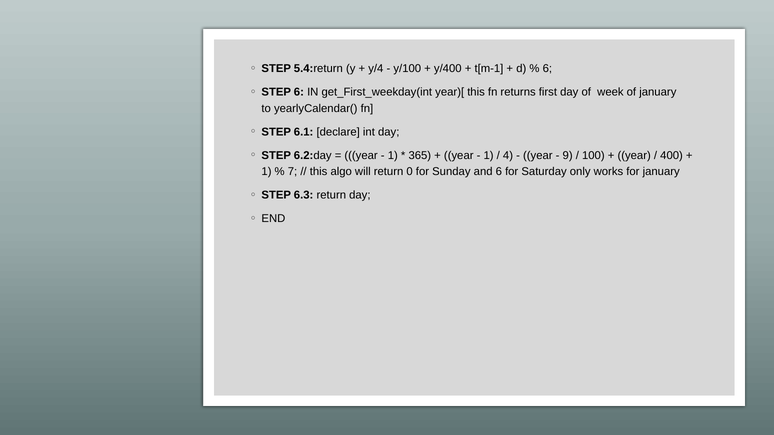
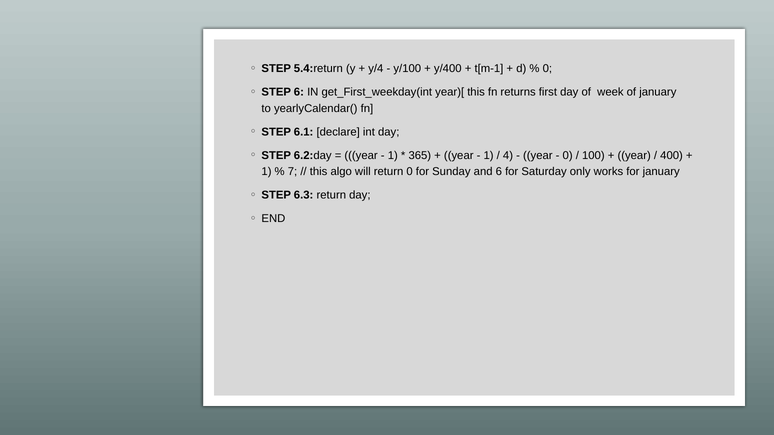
6 at (547, 69): 6 -> 0
9 at (568, 155): 9 -> 0
